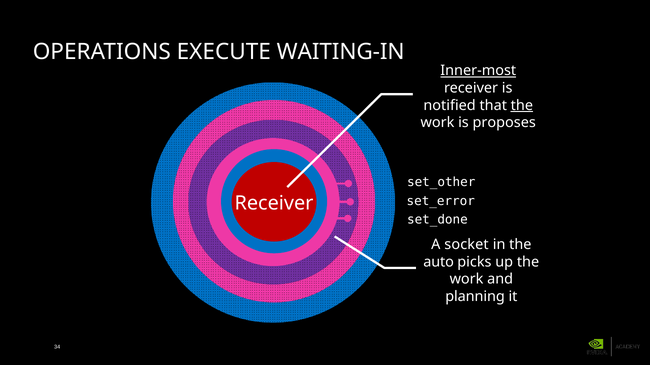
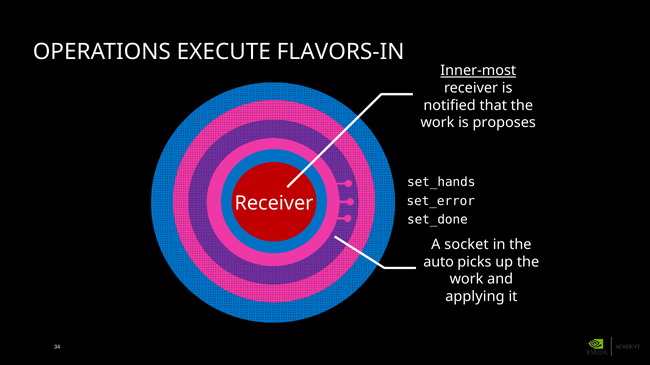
WAITING-IN: WAITING-IN -> FLAVORS-IN
the at (522, 106) underline: present -> none
set_other: set_other -> set_hands
planning: planning -> applying
